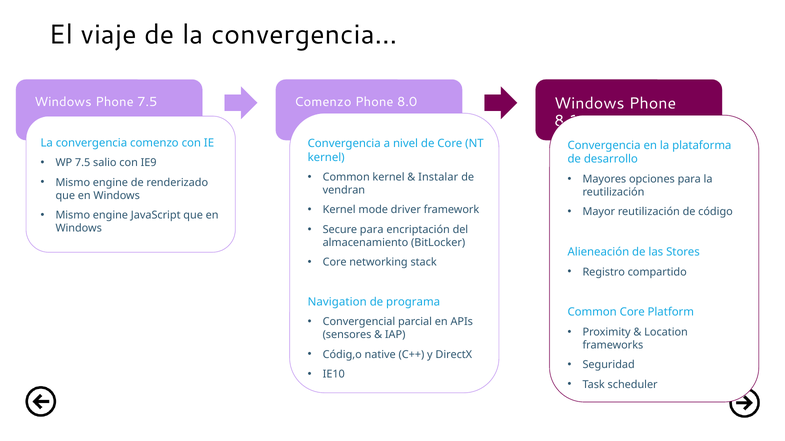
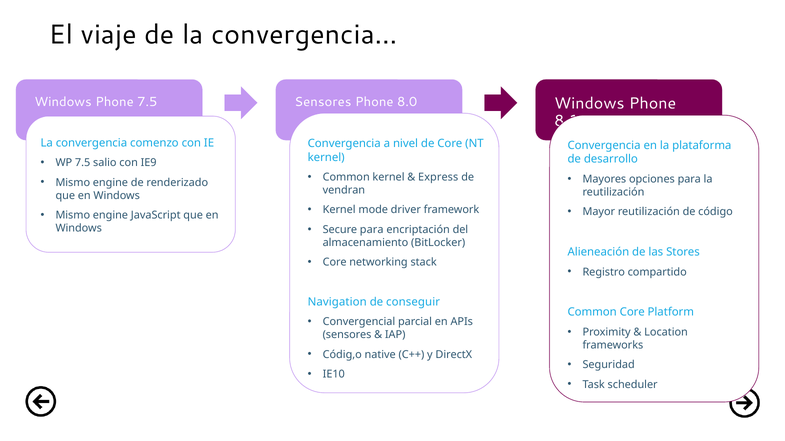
7.5 Comenzo: Comenzo -> Sensores
Instalar: Instalar -> Express
programa: programa -> conseguir
